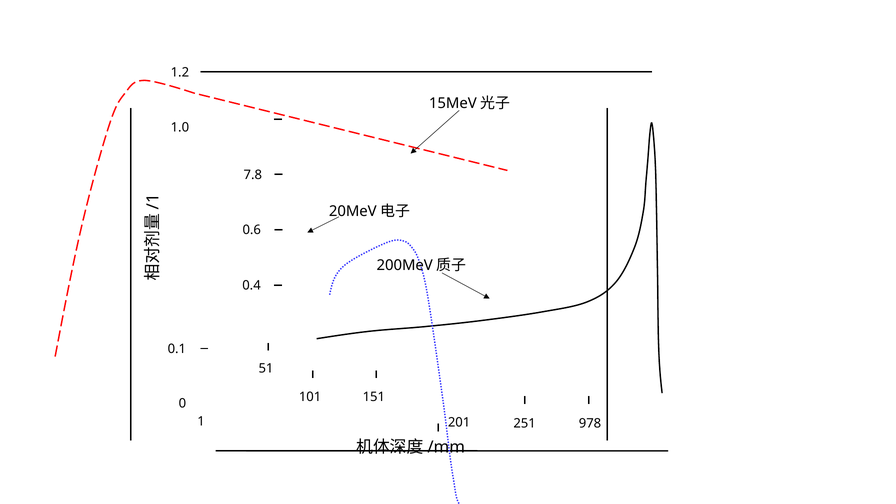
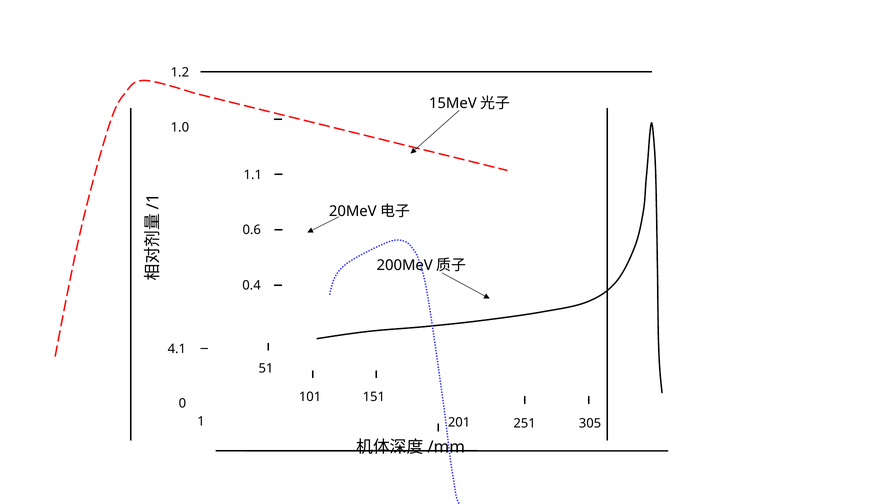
7.8: 7.8 -> 1.1
0.1: 0.1 -> 4.1
978: 978 -> 305
